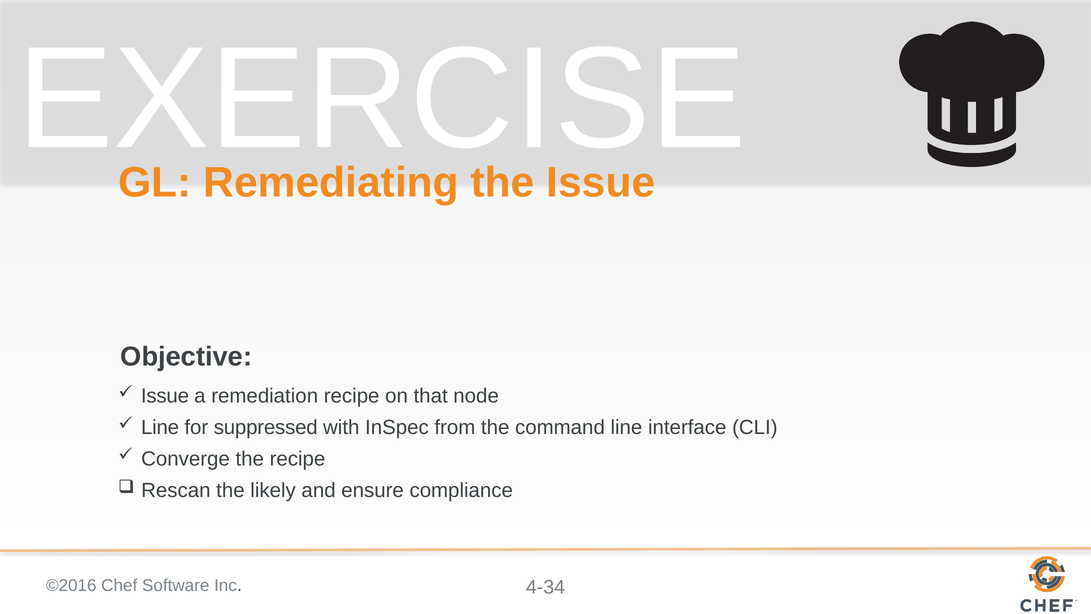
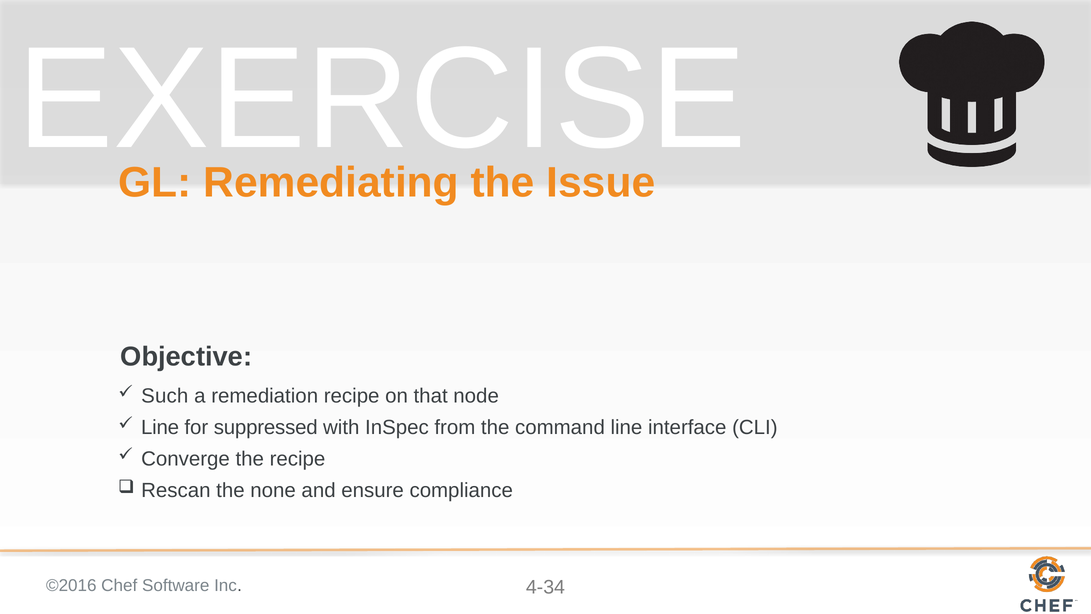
Issue at (165, 396): Issue -> Such
likely: likely -> none
